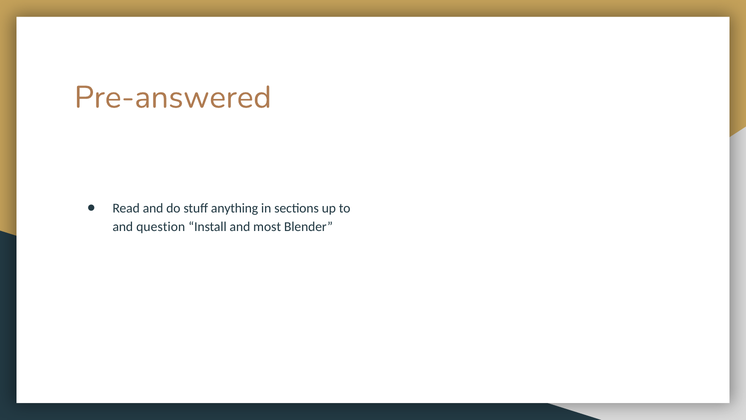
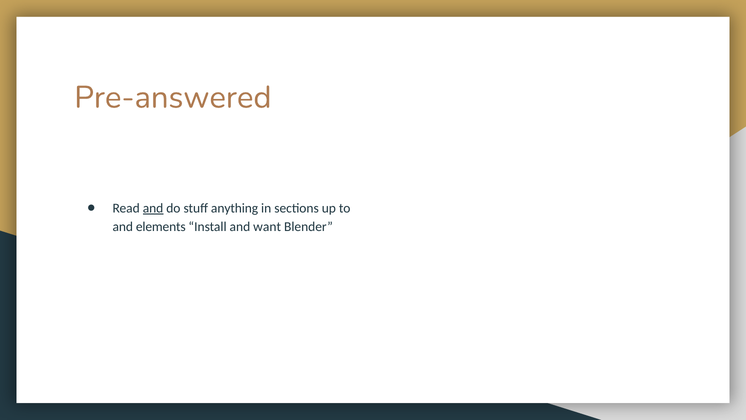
and at (153, 208) underline: none -> present
question: question -> elements
most: most -> want
